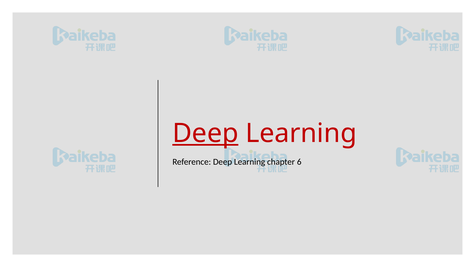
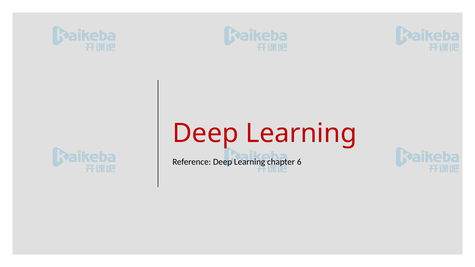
Deep at (205, 133) underline: present -> none
